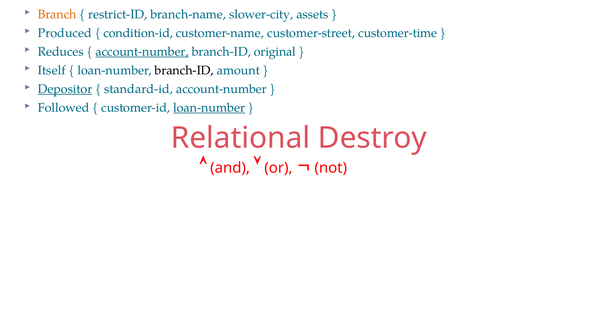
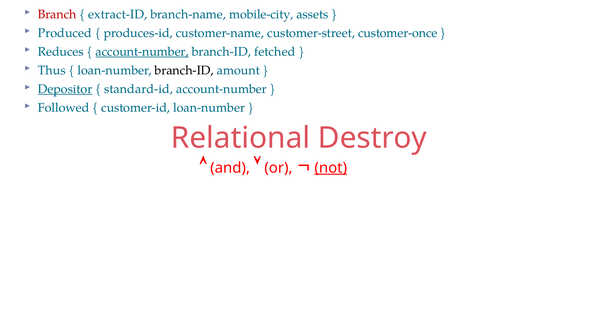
Branch colour: orange -> red
restrict-ID: restrict-ID -> extract-ID
slower-city: slower-city -> mobile-city
condition-id: condition-id -> produces-id
customer-time: customer-time -> customer-once
original: original -> fetched
Itself: Itself -> Thus
loan-number at (209, 108) underline: present -> none
not underline: none -> present
